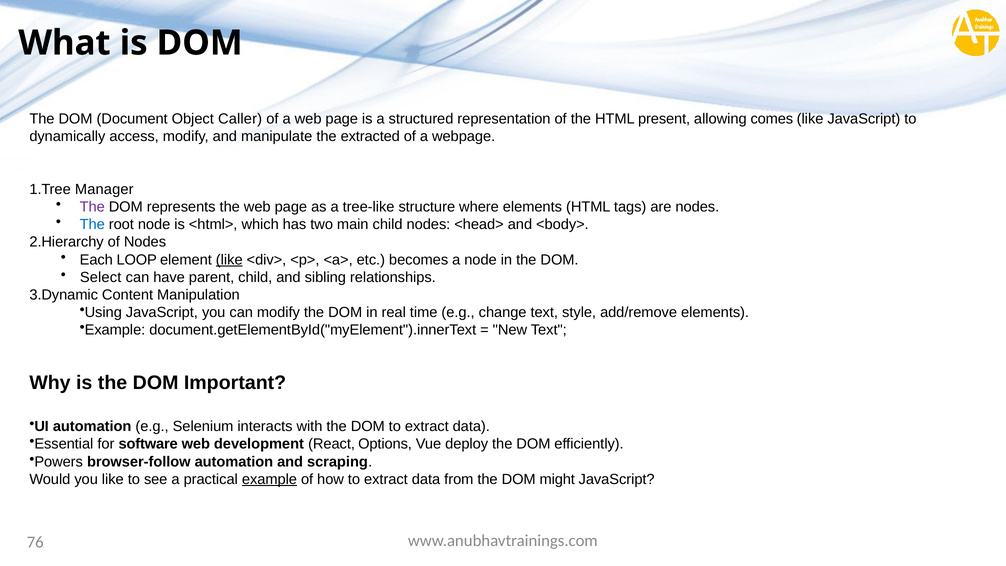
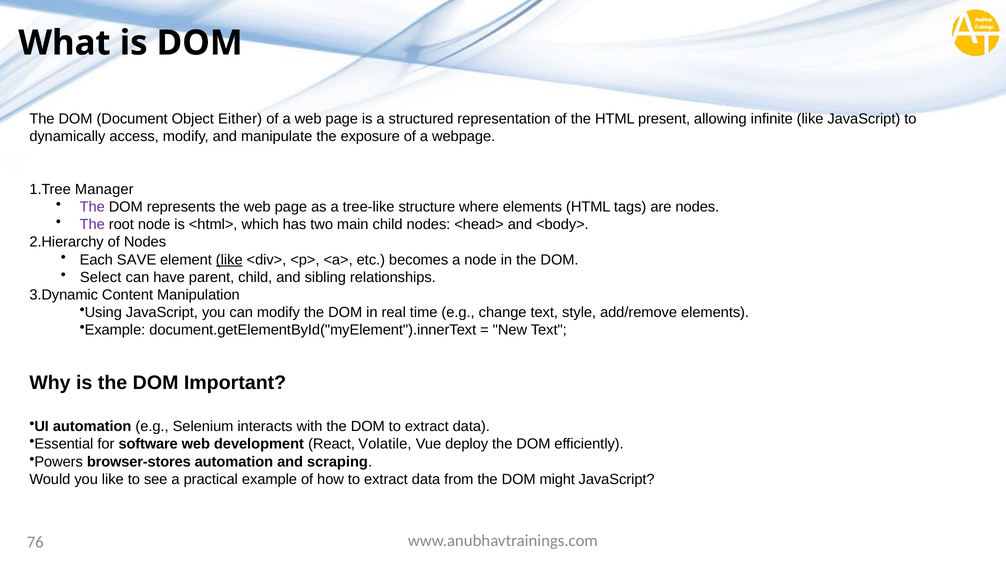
Caller: Caller -> Either
comes: comes -> infinite
extracted: extracted -> exposure
The at (92, 225) colour: blue -> purple
LOOP: LOOP -> SAVE
Options: Options -> Volatile
browser-follow: browser-follow -> browser-stores
example at (269, 479) underline: present -> none
